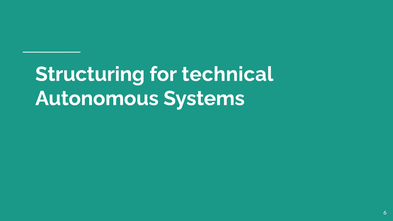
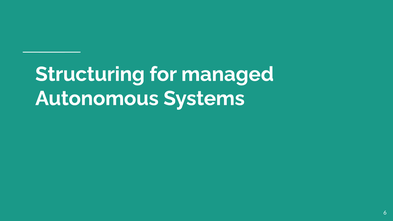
technical: technical -> managed
